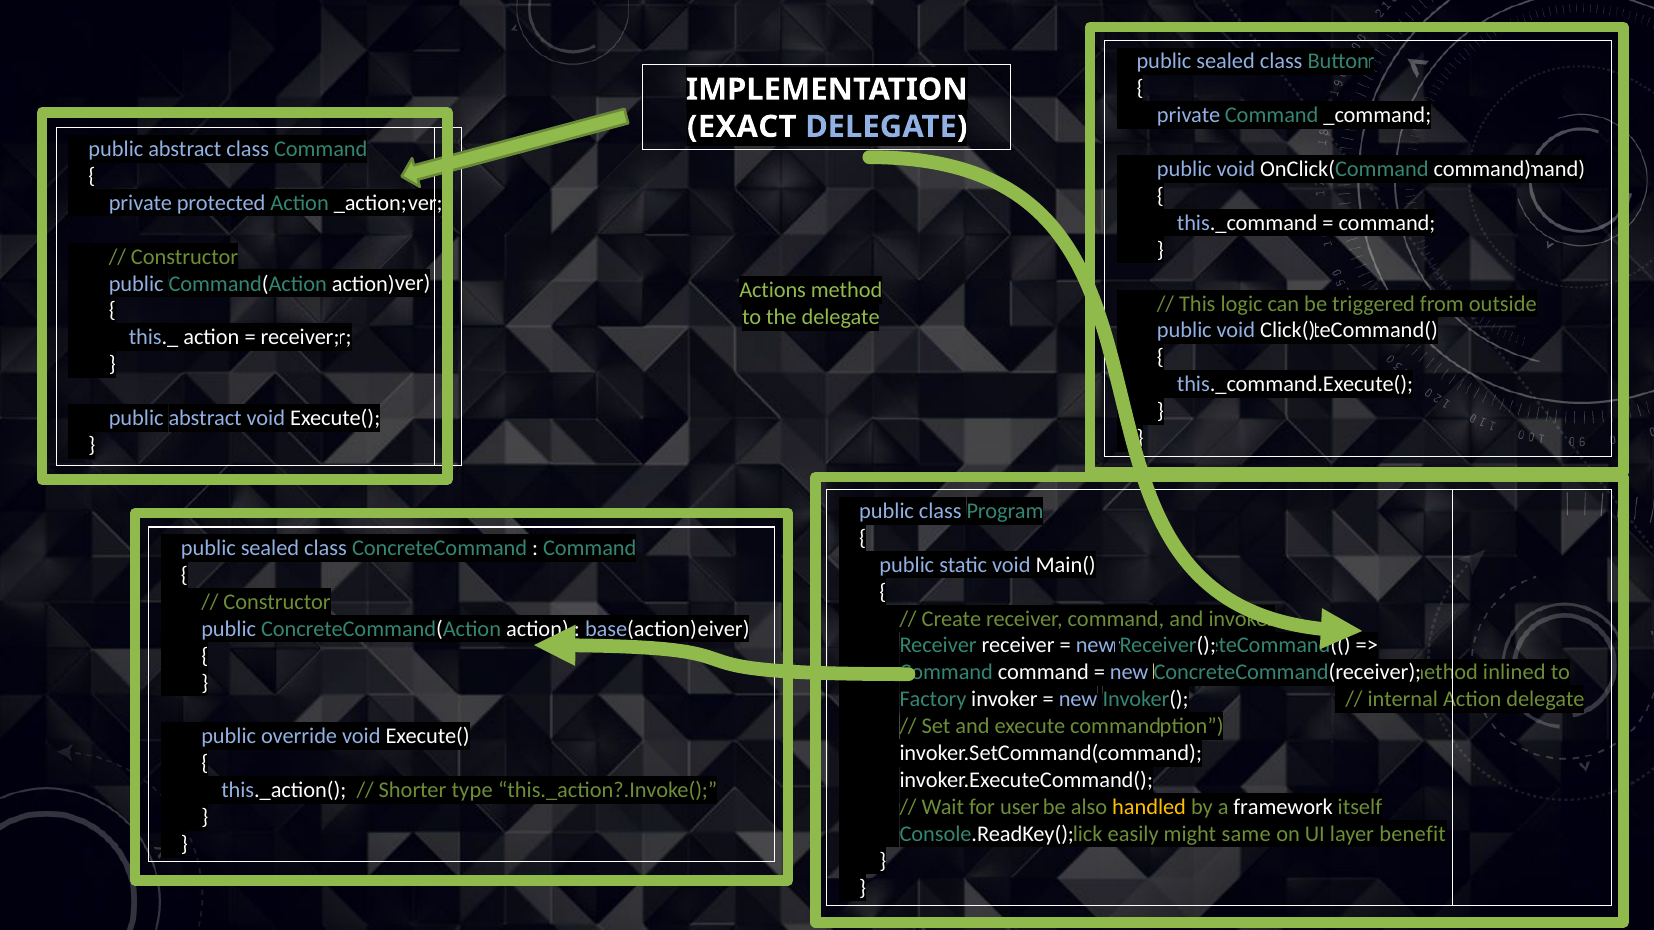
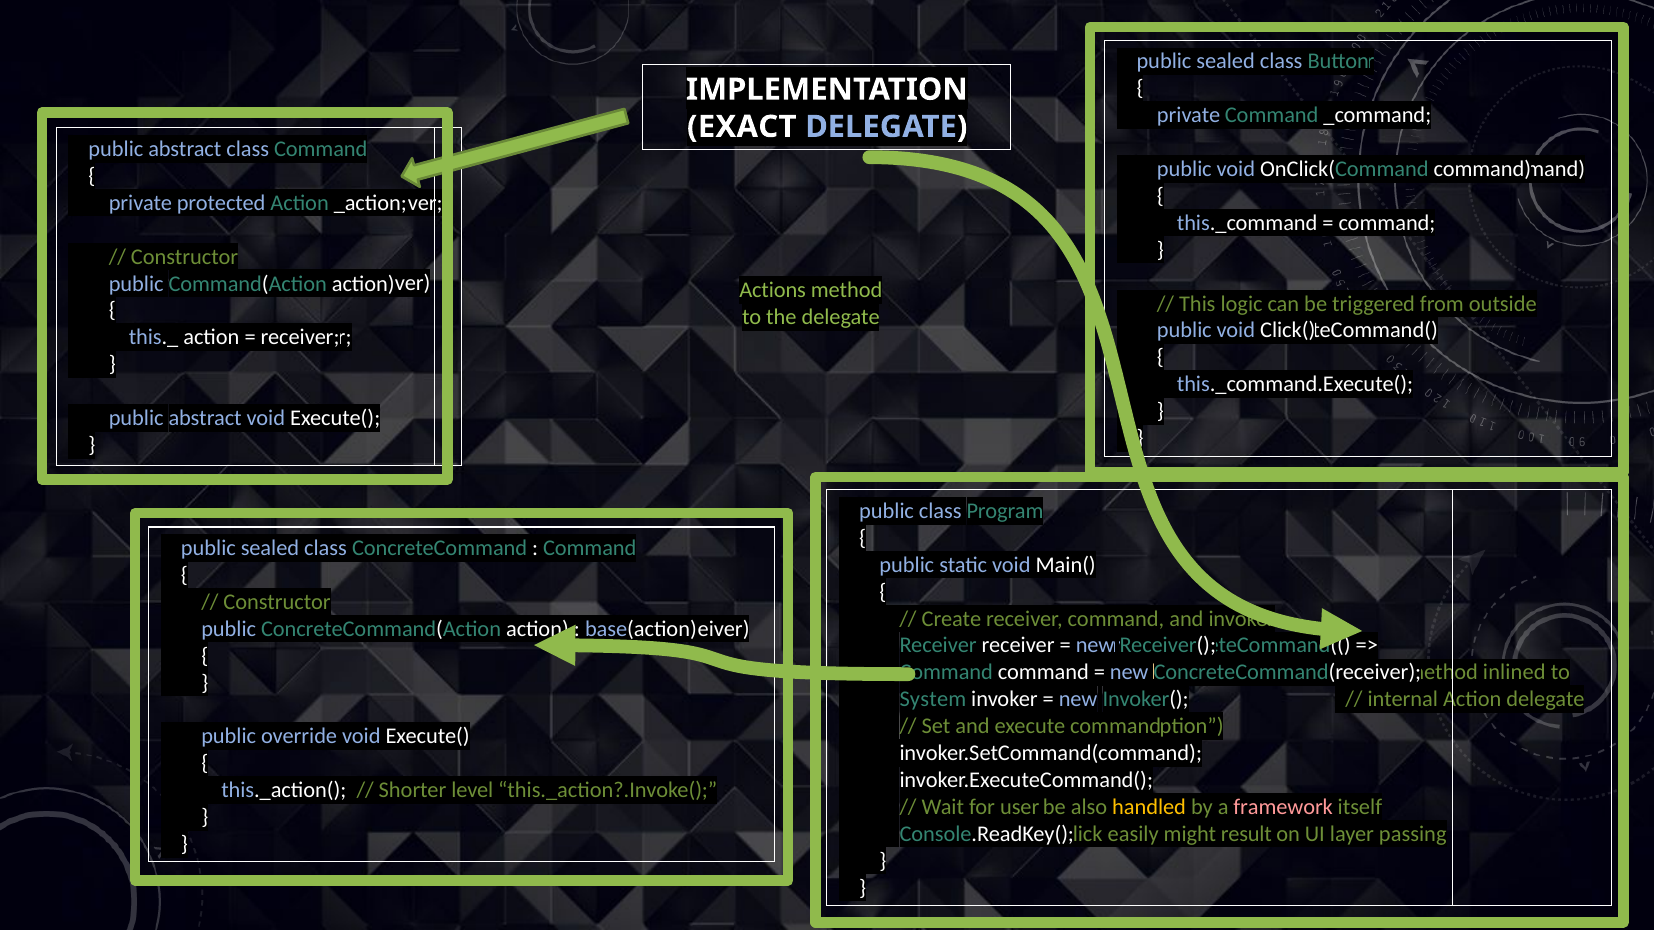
Factory: Factory -> System
type: type -> level
framework colour: white -> pink
same: same -> result
benefit: benefit -> passing
